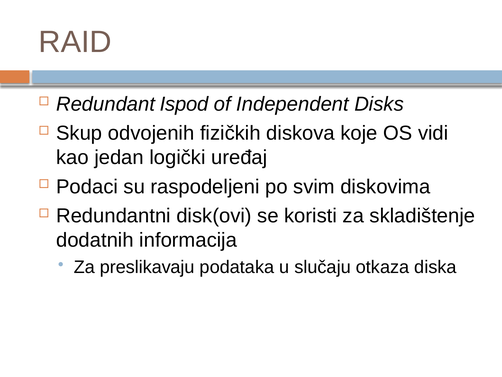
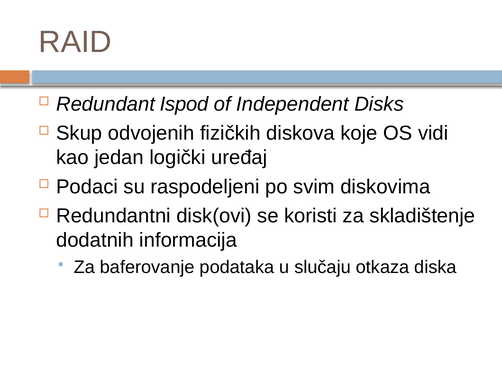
preslikavaju: preslikavaju -> baferovanje
